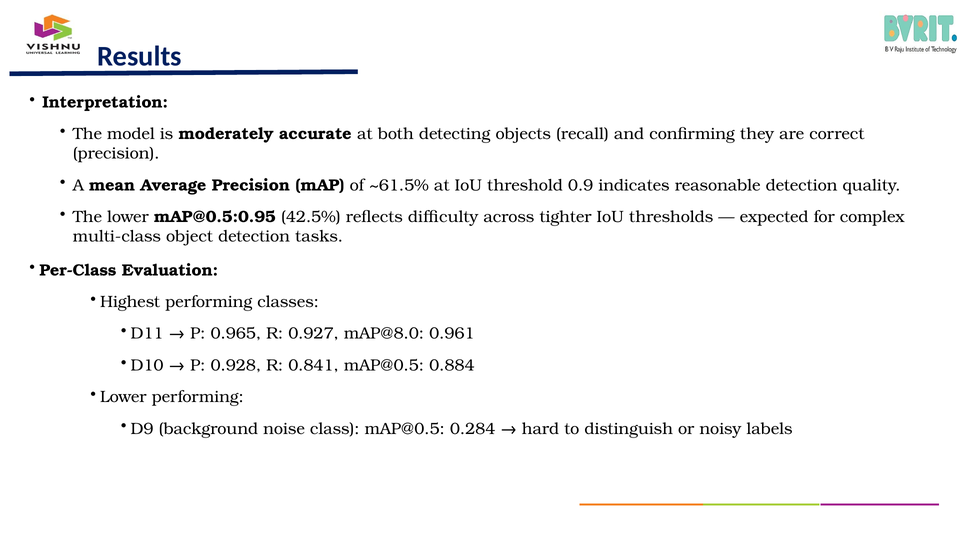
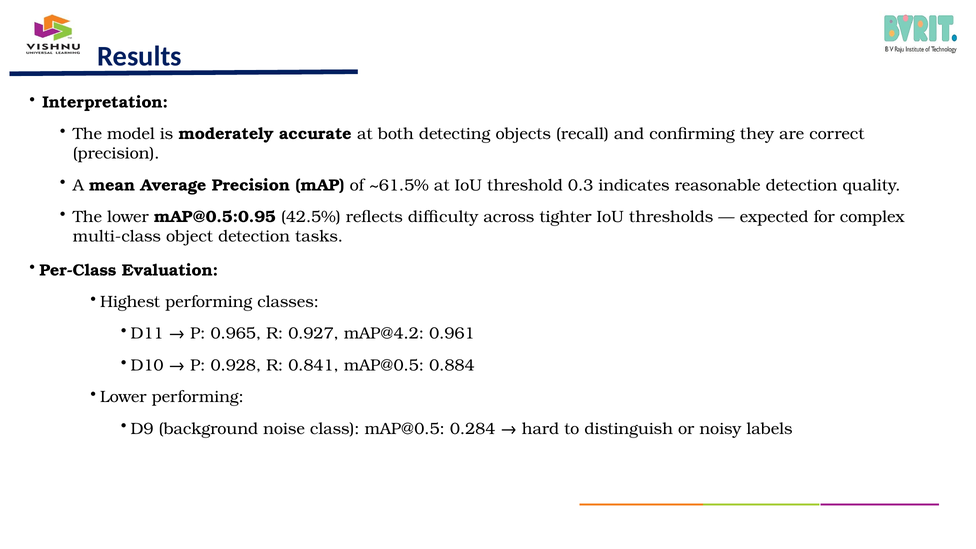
0.9: 0.9 -> 0.3
mAP@8.0: mAP@8.0 -> mAP@4.2
